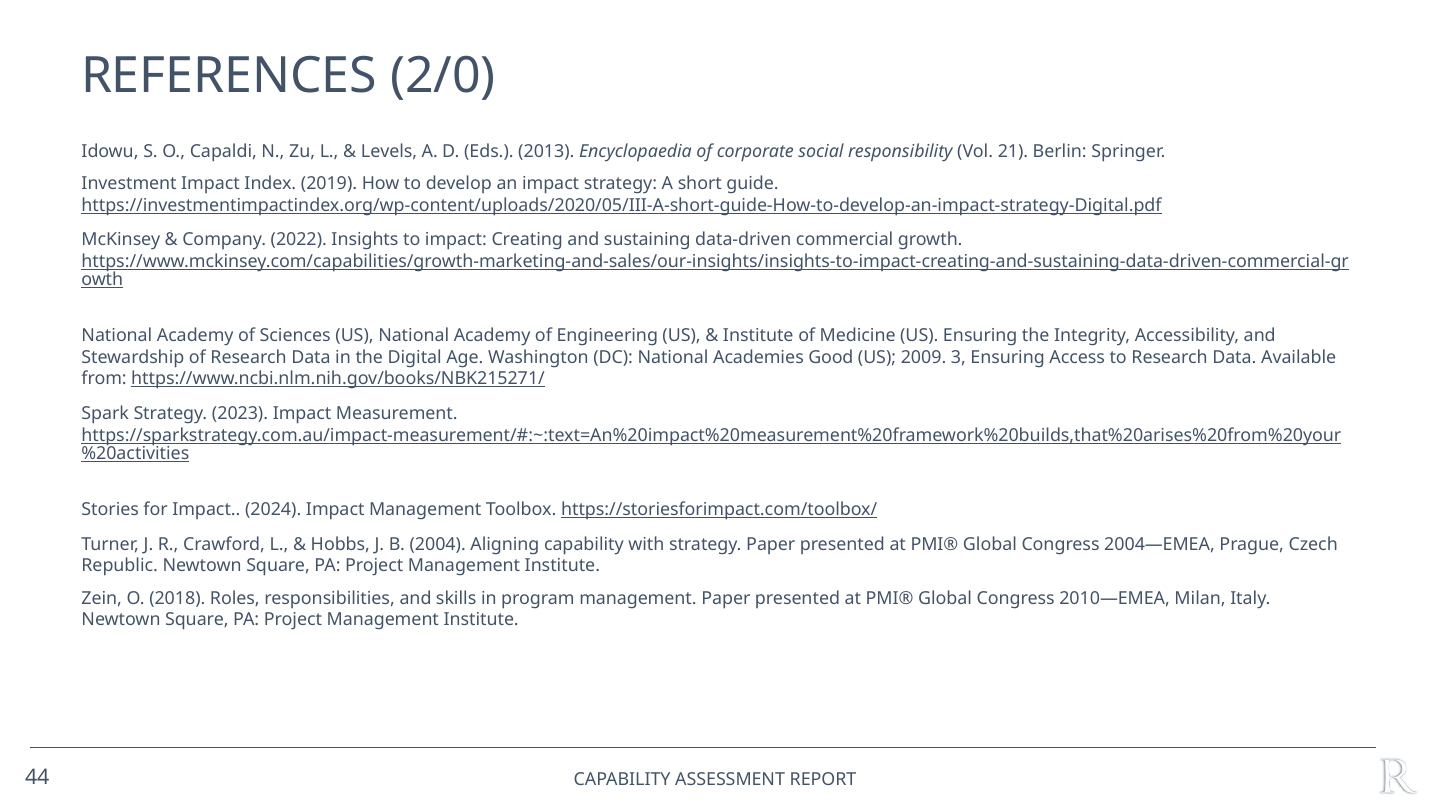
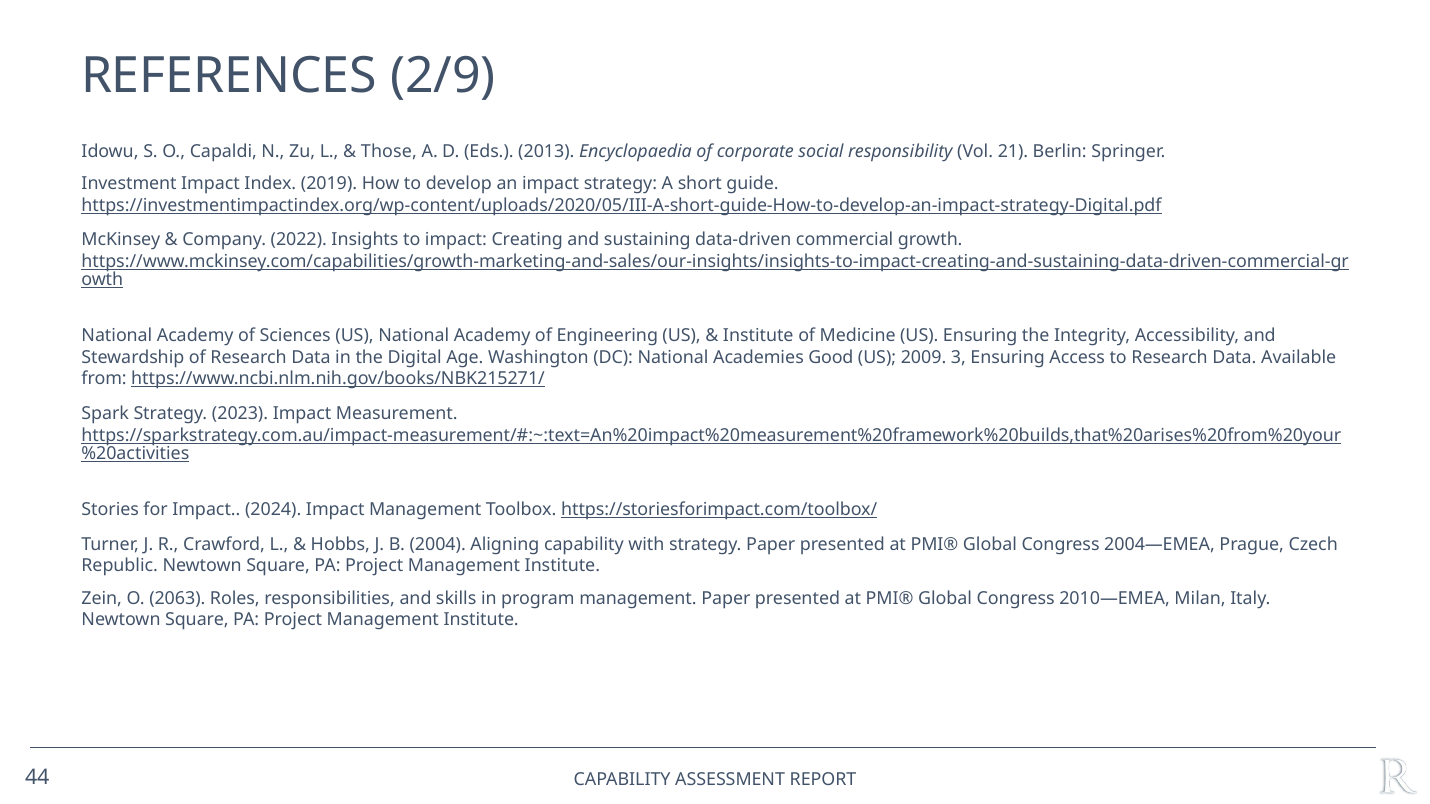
2/0: 2/0 -> 2/9
Levels: Levels -> Those
2018: 2018 -> 2063
